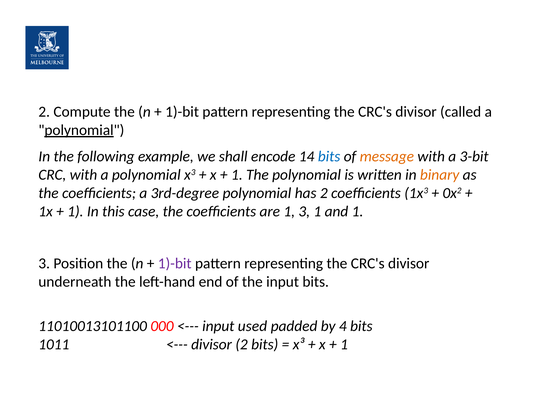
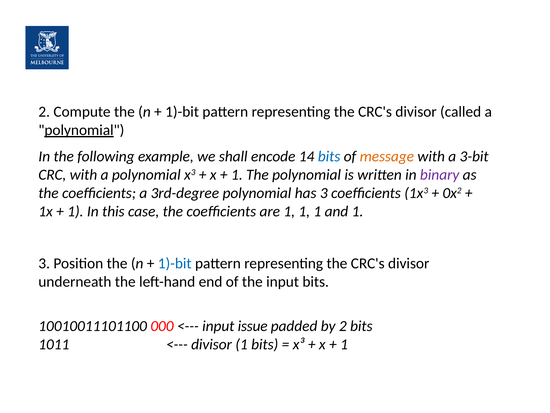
binary colour: orange -> purple
has 2: 2 -> 3
are 1 3: 3 -> 1
1)-bit at (175, 263) colour: purple -> blue
11010013101100: 11010013101100 -> 10010011101100
used: used -> issue
by 4: 4 -> 2
divisor 2: 2 -> 1
